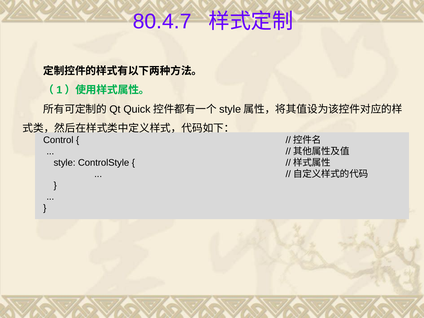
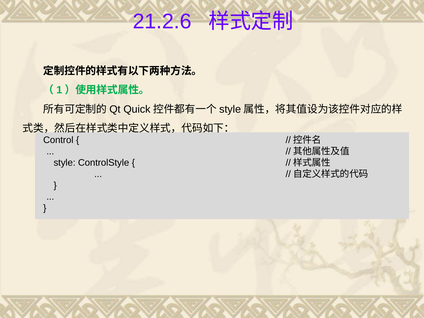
80.4.7: 80.4.7 -> 21.2.6
